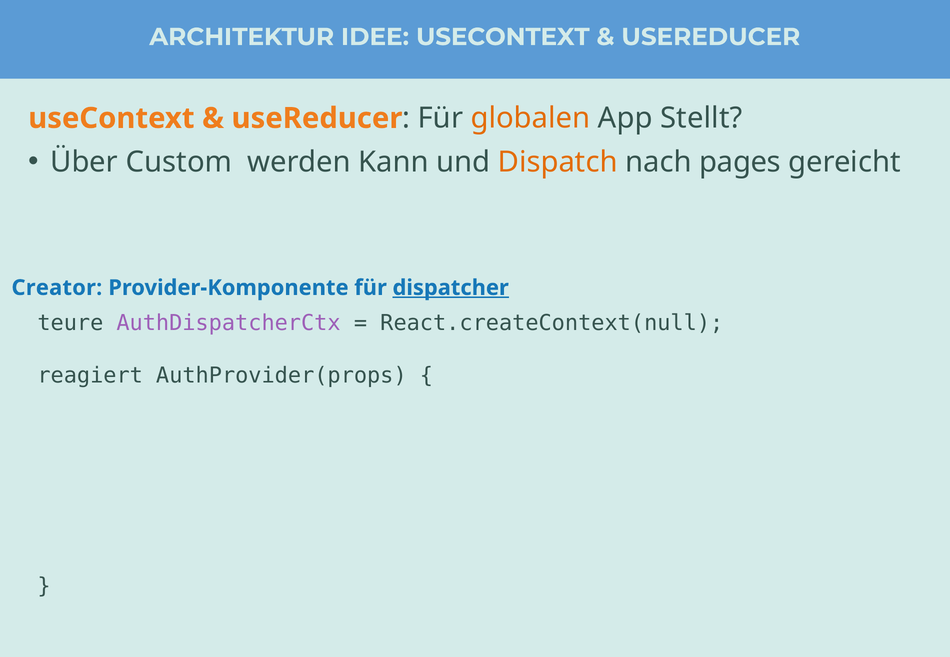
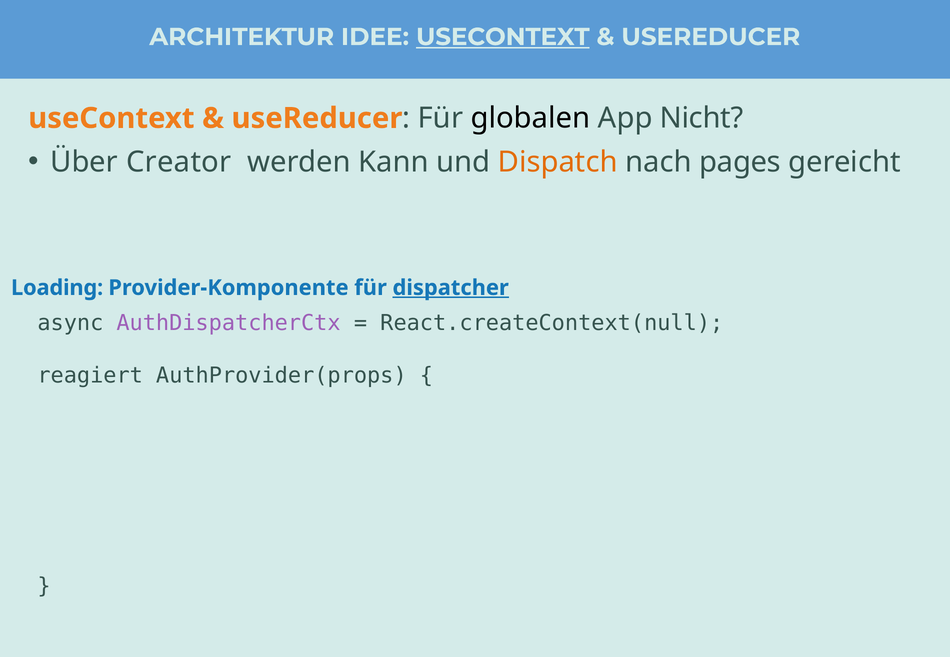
USECONTEXT at (503, 37) underline: none -> present
globalen colour: orange -> black
Stellt: Stellt -> Nicht
Custom: Custom -> Creator
Creator: Creator -> Loading
teure: teure -> async
